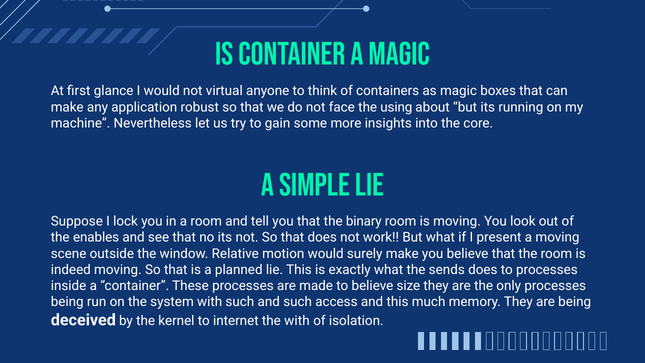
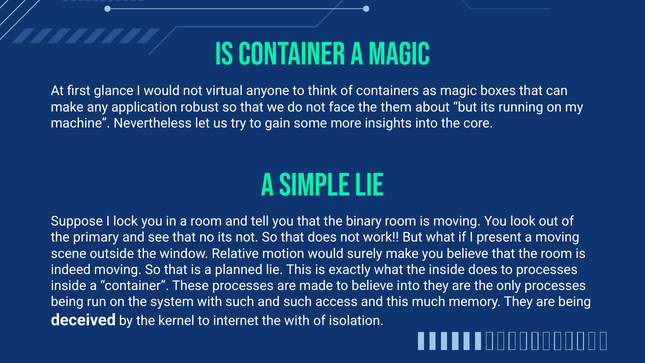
using: using -> them
enables: enables -> primary
the sends: sends -> inside
believe size: size -> into
